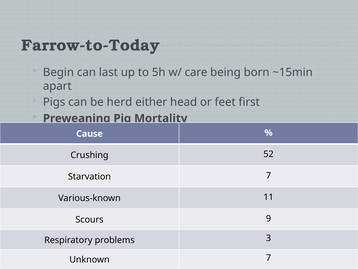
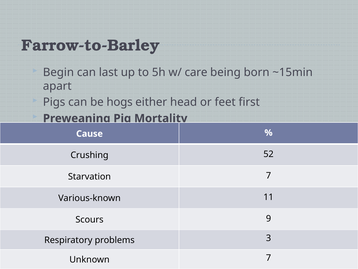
Farrow-to-Today: Farrow-to-Today -> Farrow-to-Barley
herd: herd -> hogs
